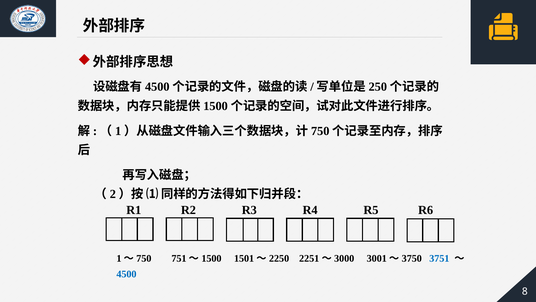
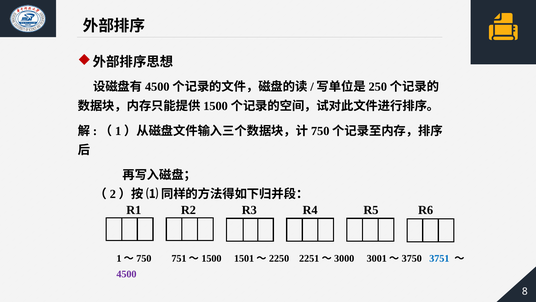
4500 colour: blue -> purple
